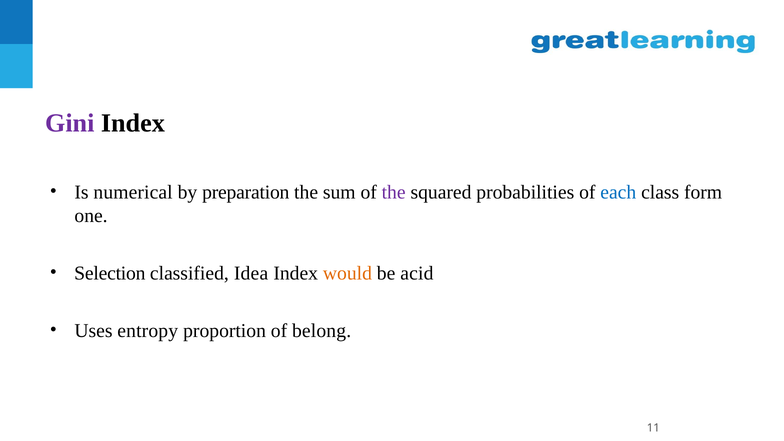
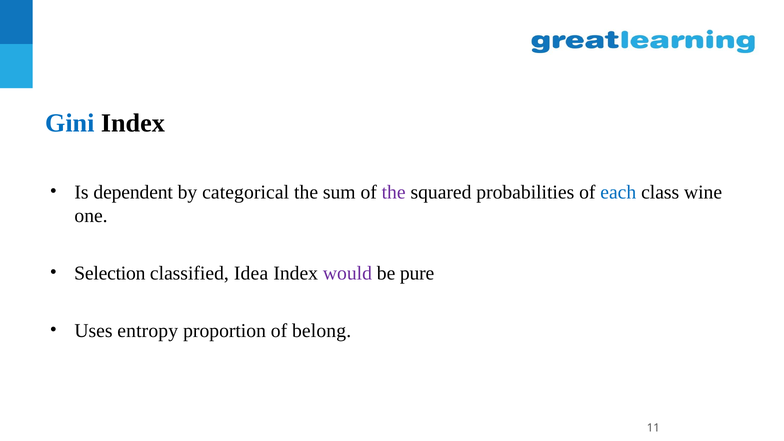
Gini colour: purple -> blue
numerical: numerical -> dependent
preparation: preparation -> categorical
form: form -> wine
would colour: orange -> purple
acid: acid -> pure
